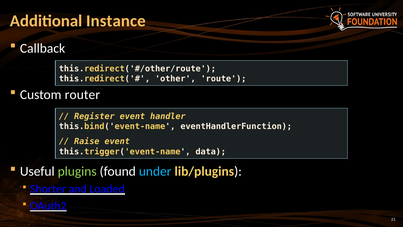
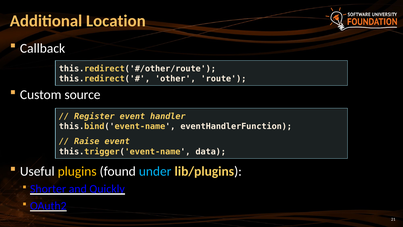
Instance: Instance -> Location
router: router -> source
plugins colour: light green -> yellow
Loaded: Loaded -> Quickly
